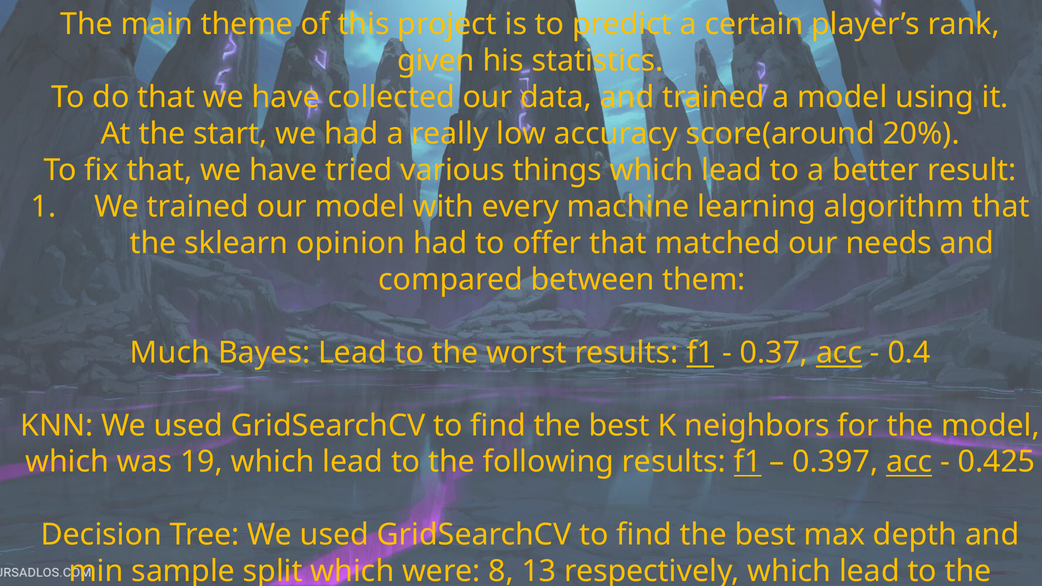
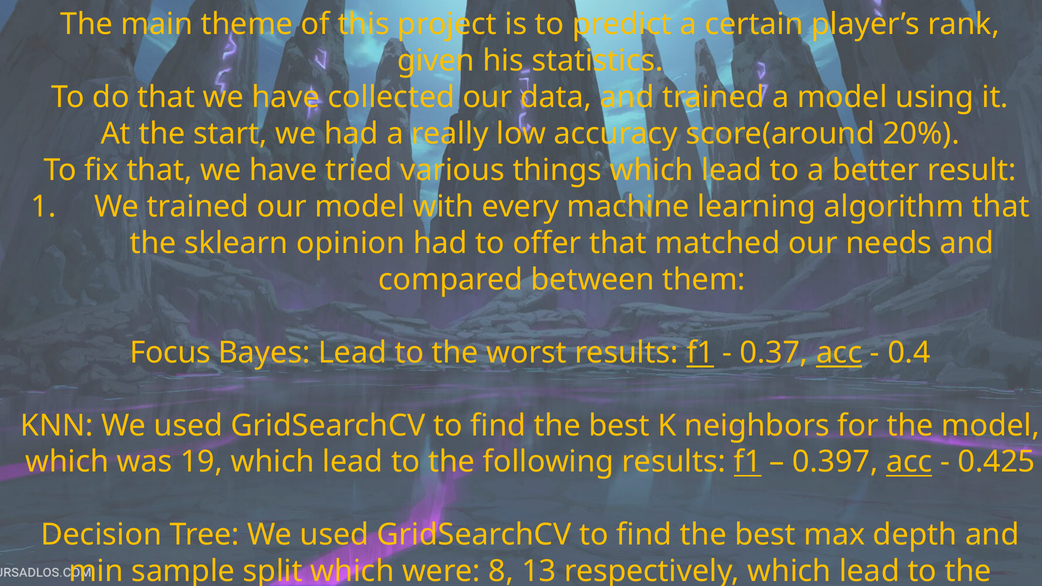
Much: Much -> Focus
